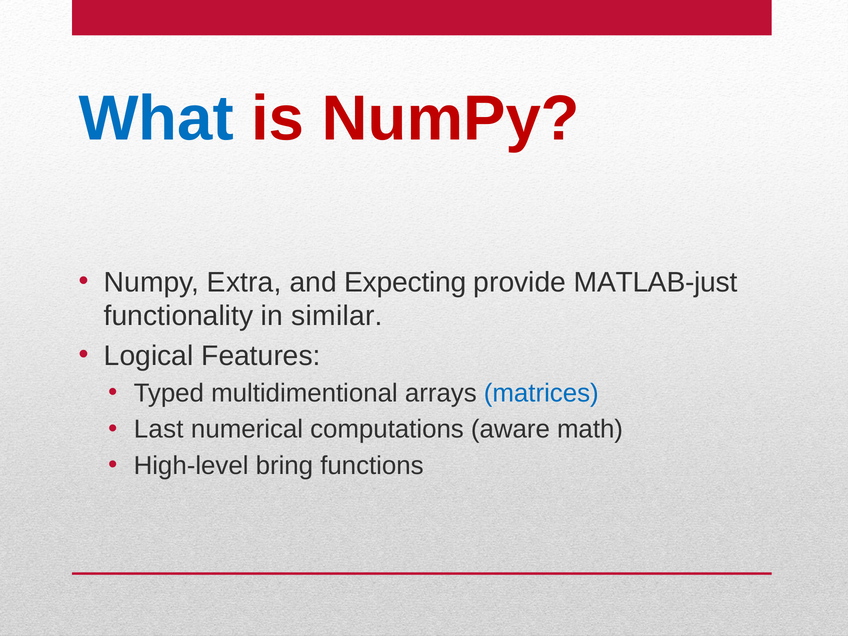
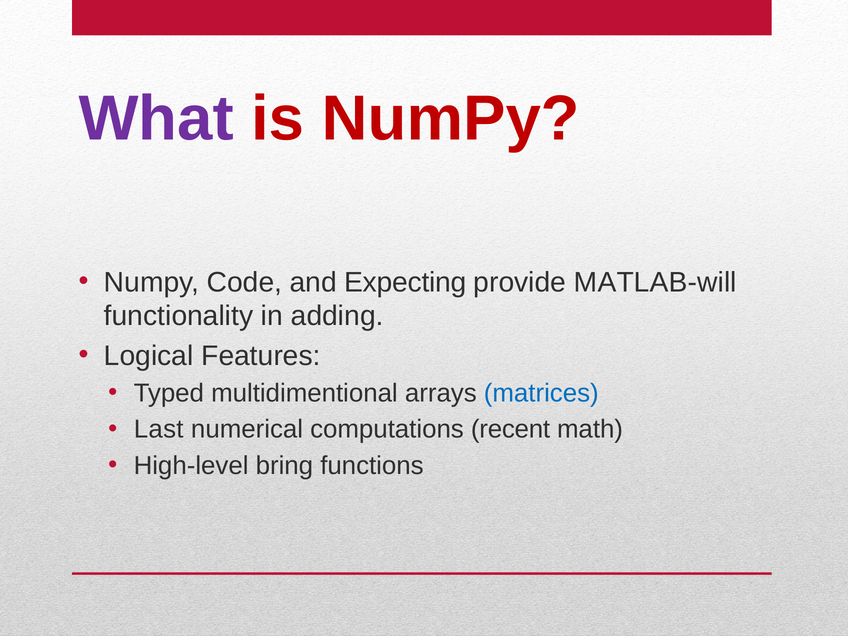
What colour: blue -> purple
Extra: Extra -> Code
MATLAB-just: MATLAB-just -> MATLAB-will
similar: similar -> adding
aware: aware -> recent
